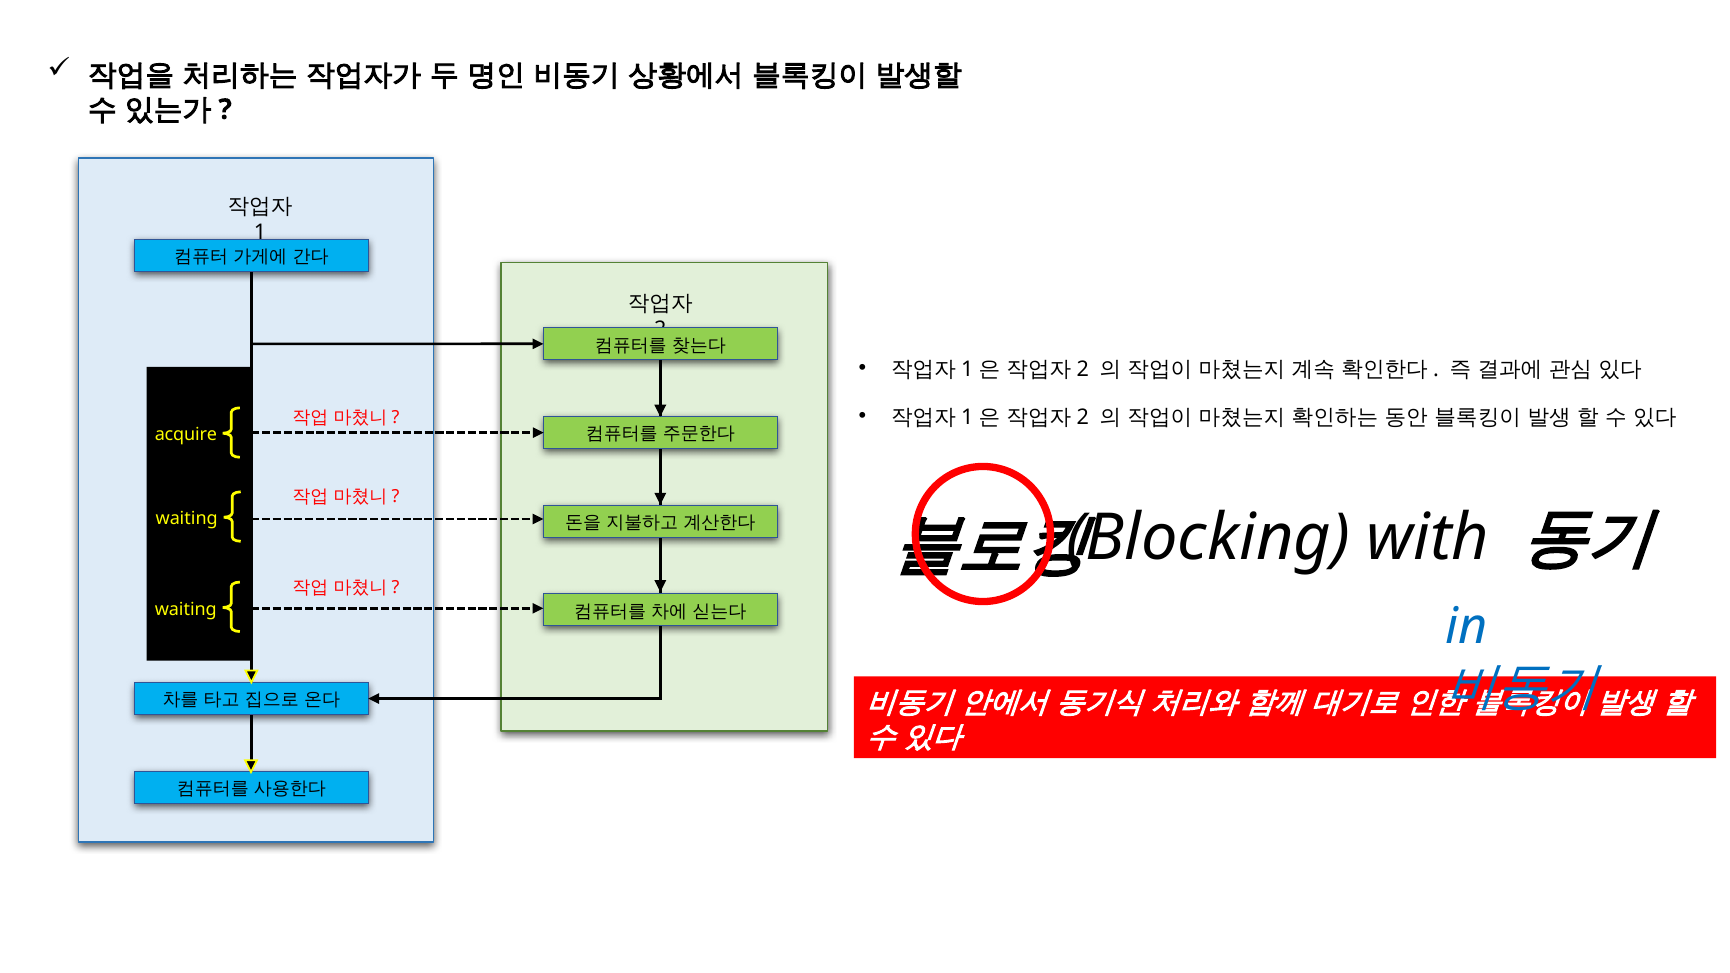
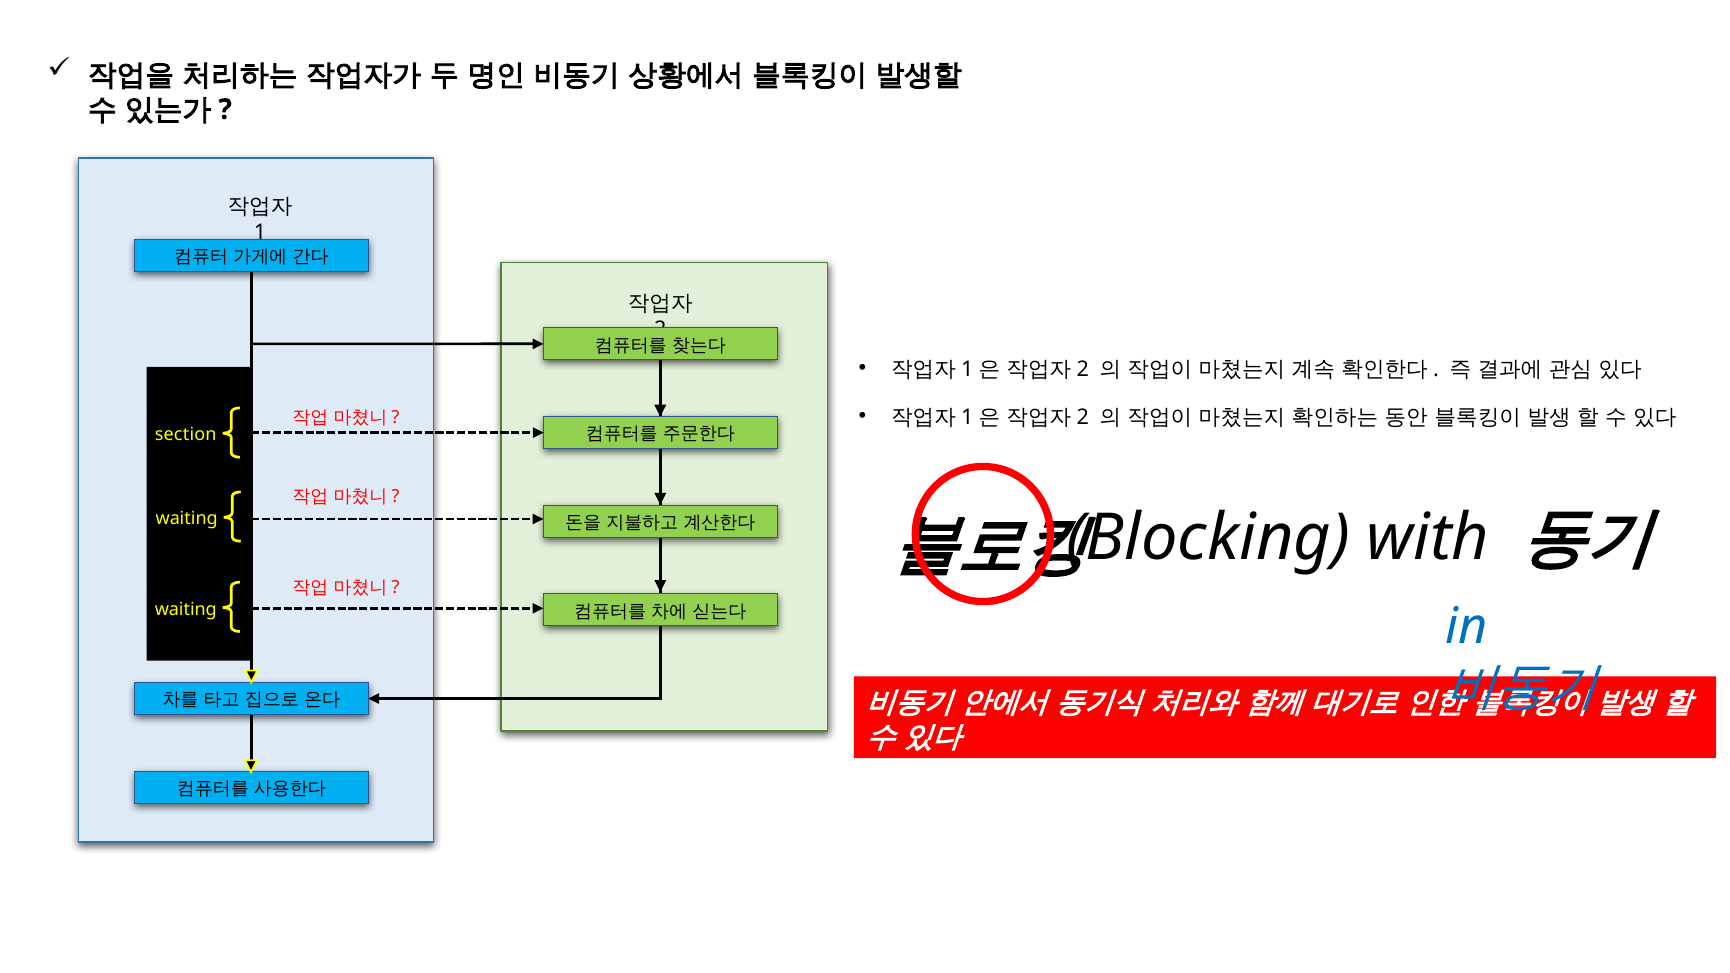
acquire: acquire -> section
